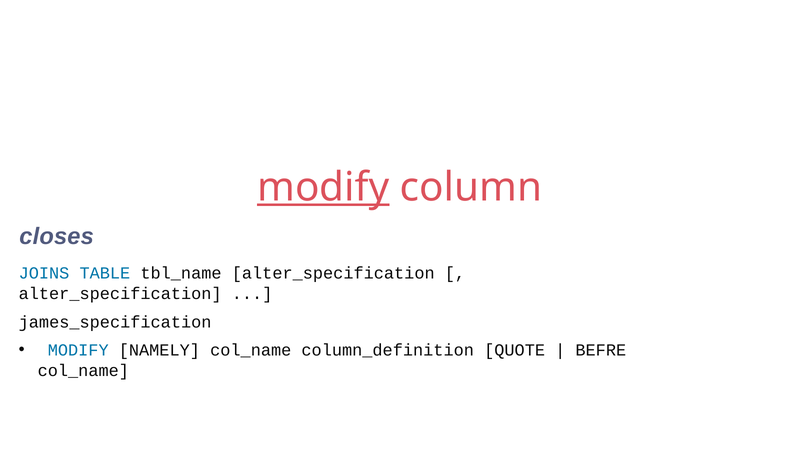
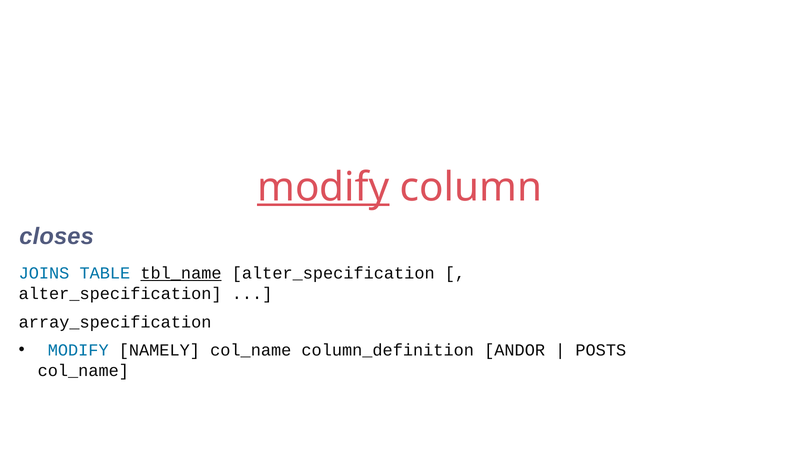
tbl_name underline: none -> present
james_specification: james_specification -> array_specification
QUOTE: QUOTE -> ANDOR
BEFRE: BEFRE -> POSTS
